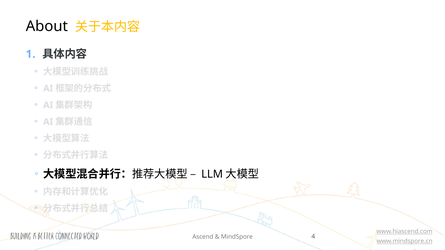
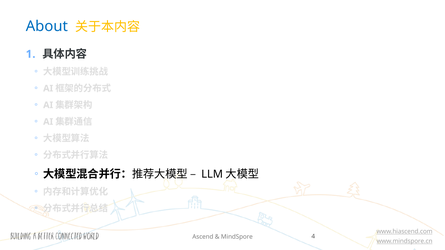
About colour: black -> blue
